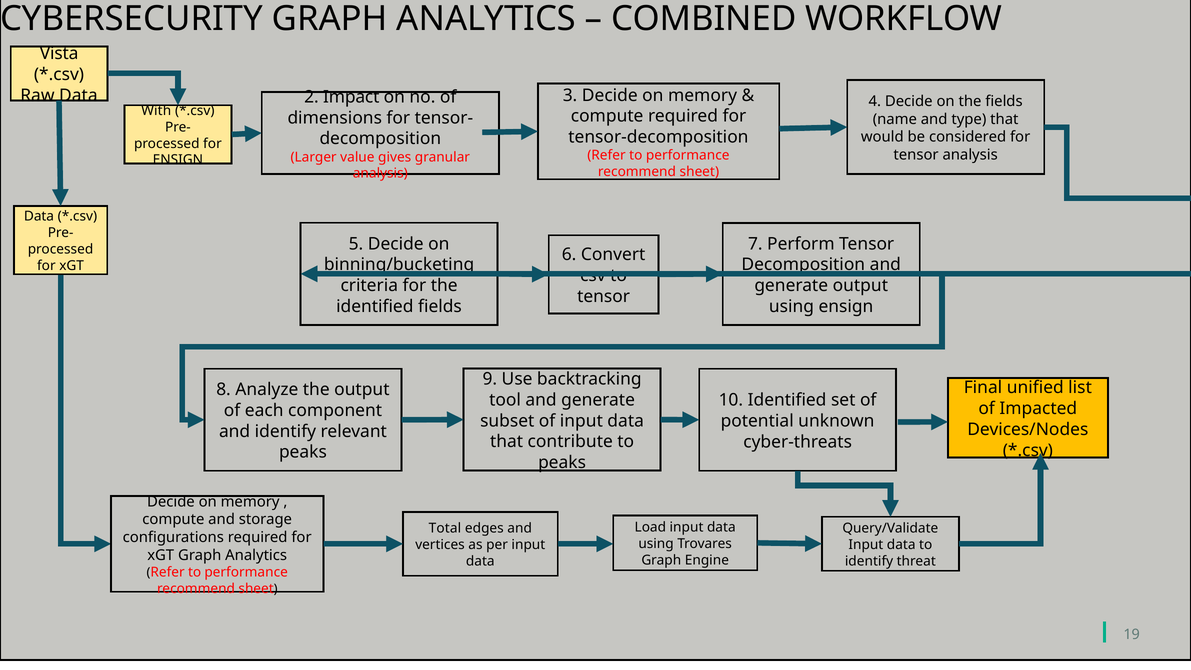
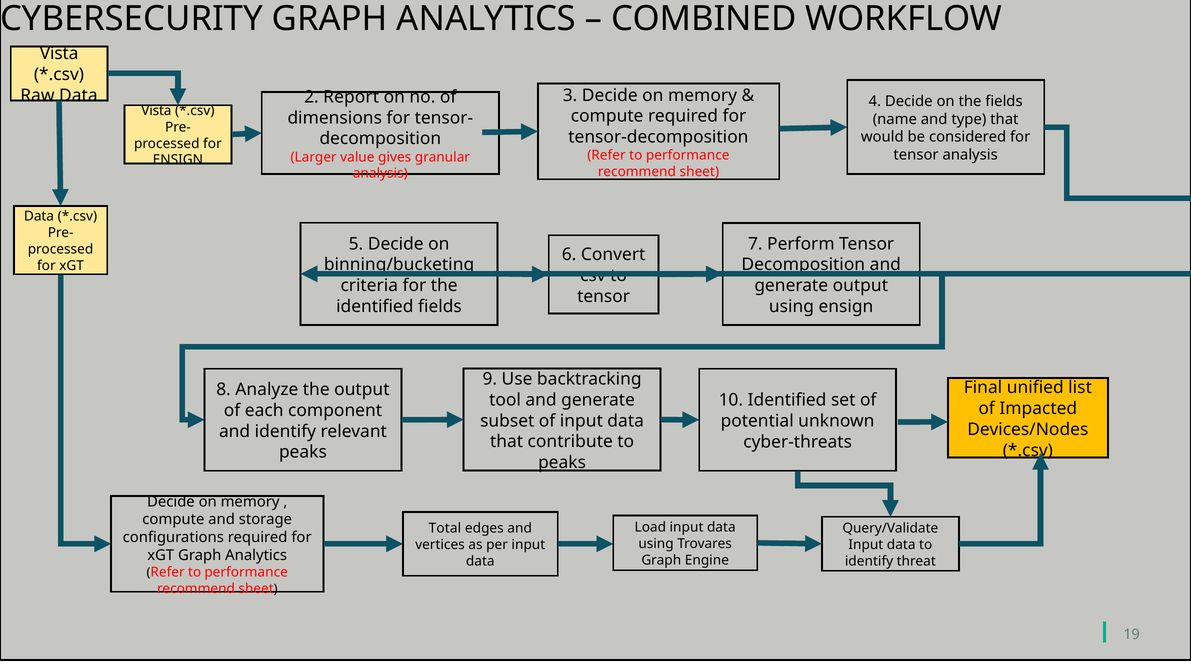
Impact: Impact -> Report
With at (156, 111): With -> Vista
